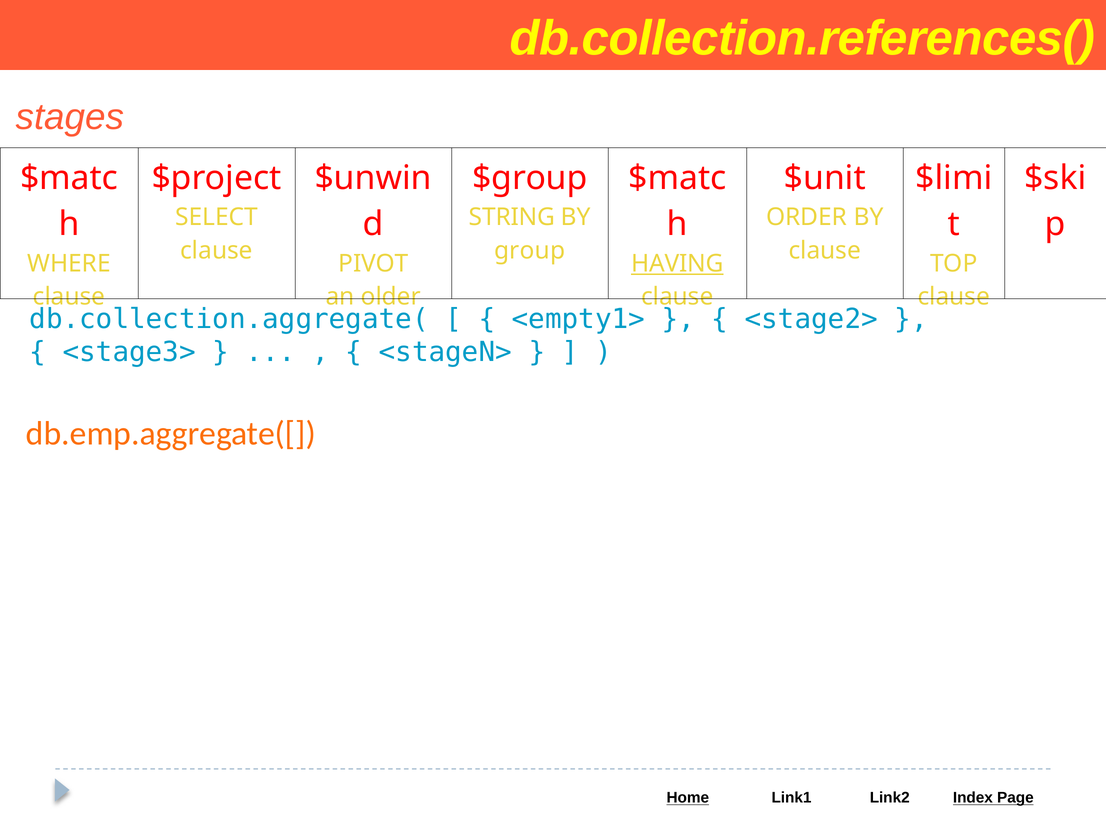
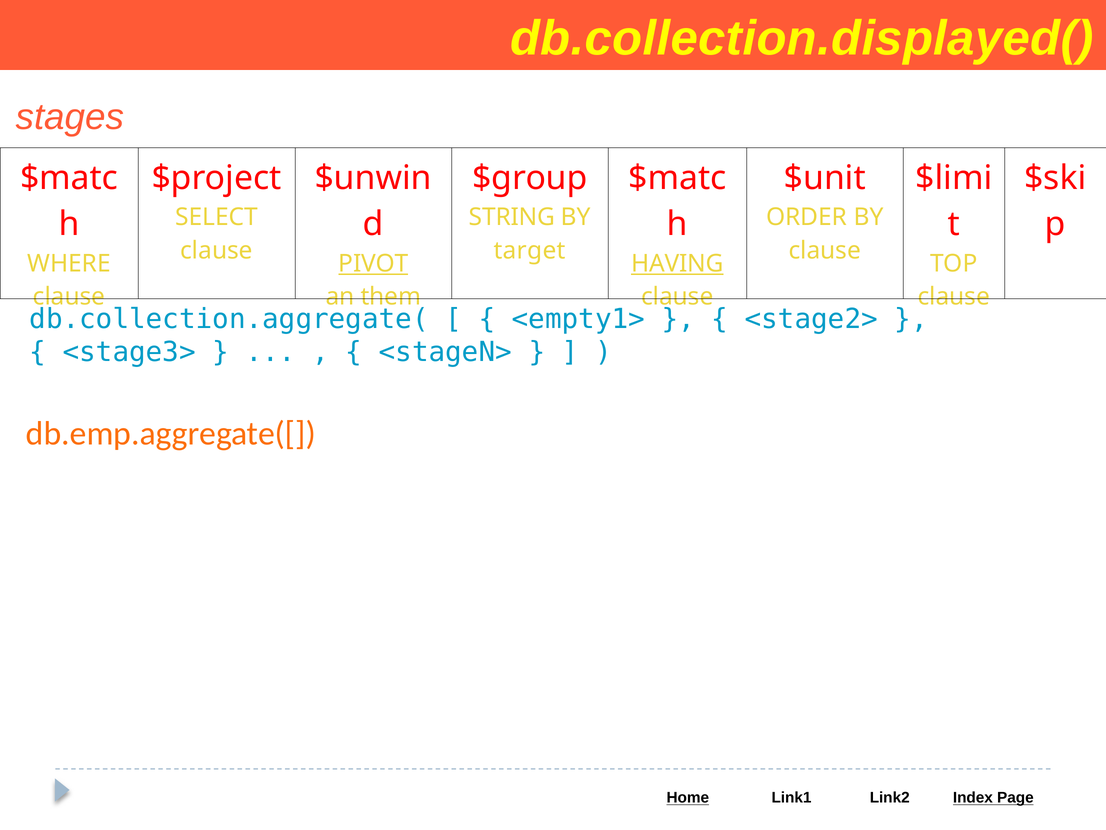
db.collection.references(: db.collection.references( -> db.collection.displayed(
group: group -> target
PIVOT underline: none -> present
older: older -> them
